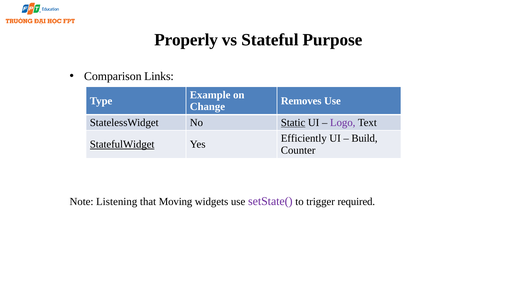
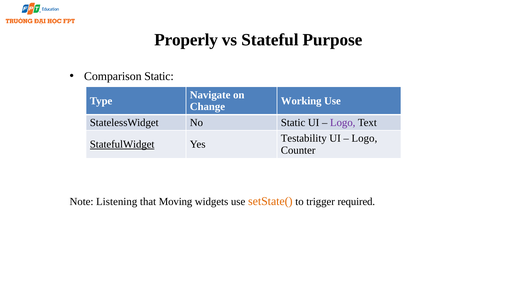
Comparison Links: Links -> Static
Example: Example -> Navigate
Removes: Removes -> Working
Static at (293, 122) underline: present -> none
Efficiently: Efficiently -> Testability
Build at (365, 138): Build -> Logo
setState( colour: purple -> orange
